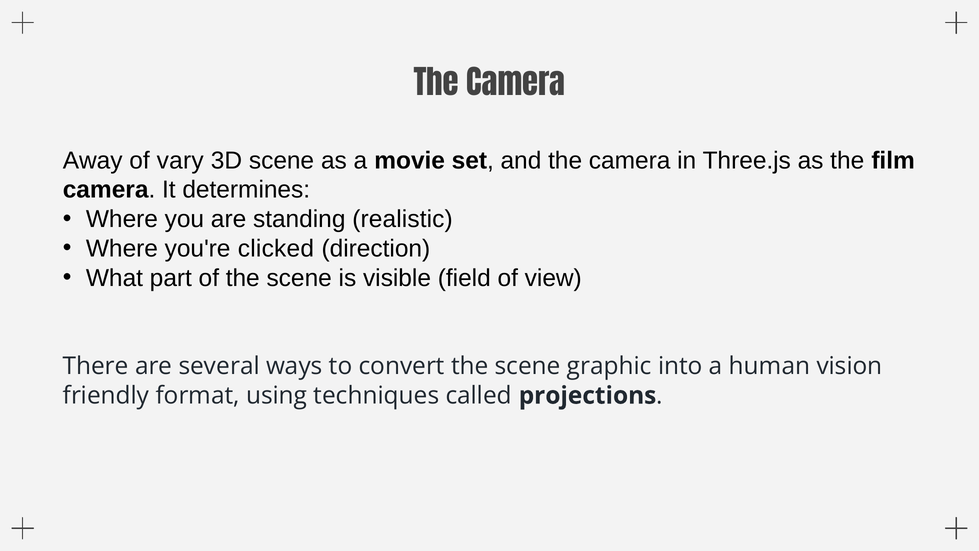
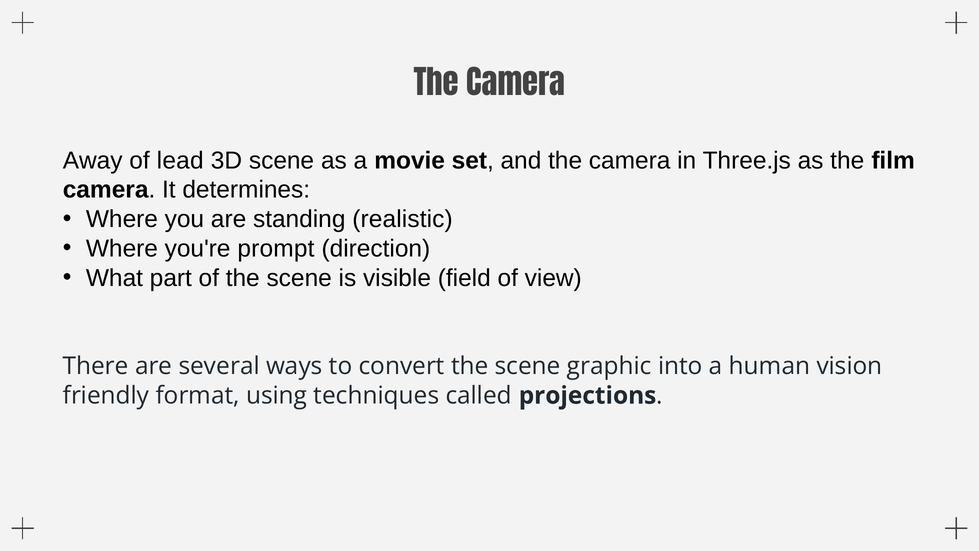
vary: vary -> lead
clicked: clicked -> prompt
